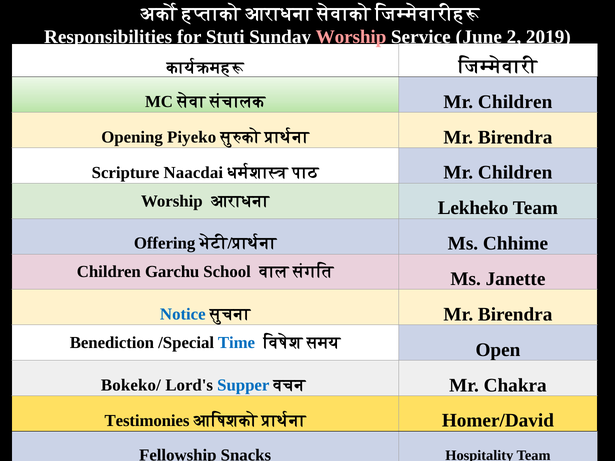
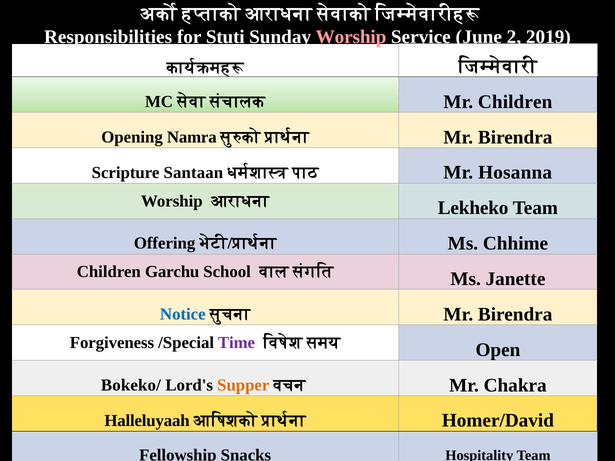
Piyeko: Piyeko -> Namra
Naacdai: Naacdai -> Santaan
Children at (515, 173): Children -> Hosanna
Benediction: Benediction -> Forgiveness
Time colour: blue -> purple
Supper colour: blue -> orange
Testimonies: Testimonies -> Halleluyaah
